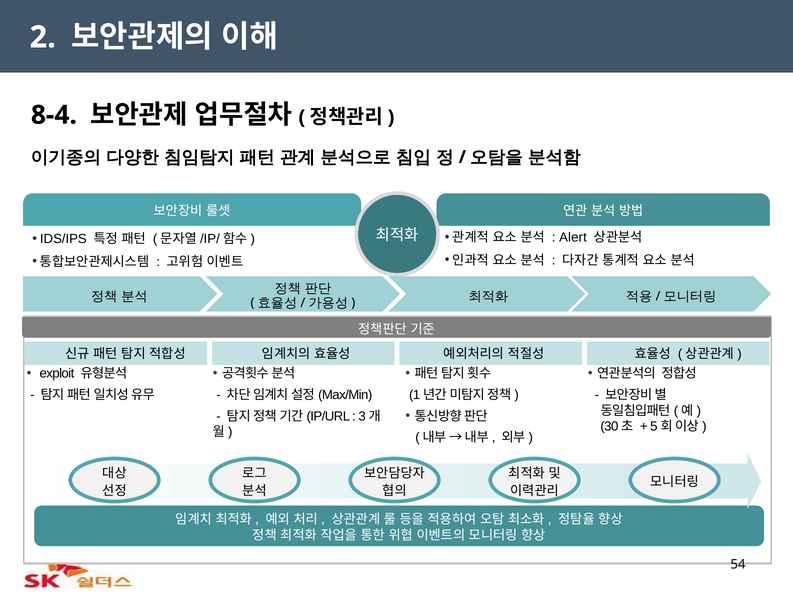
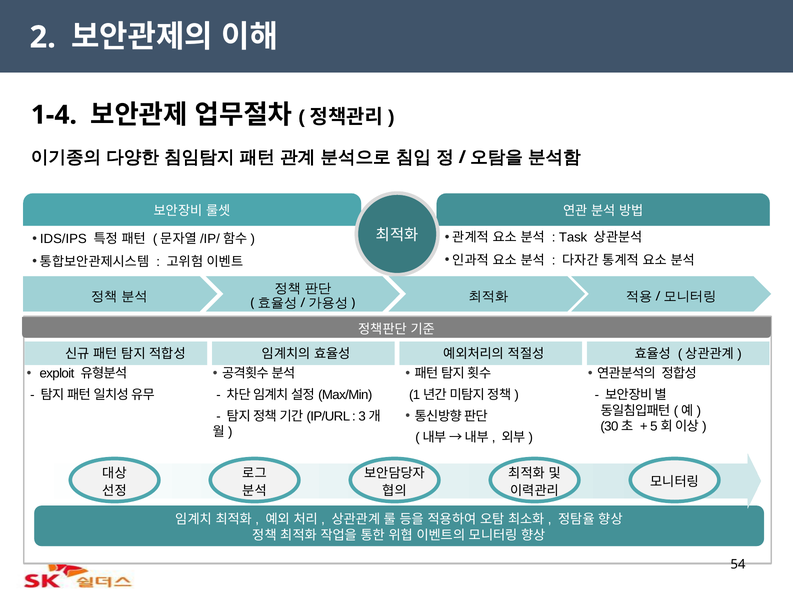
8-4: 8-4 -> 1-4
Alert: Alert -> Task
